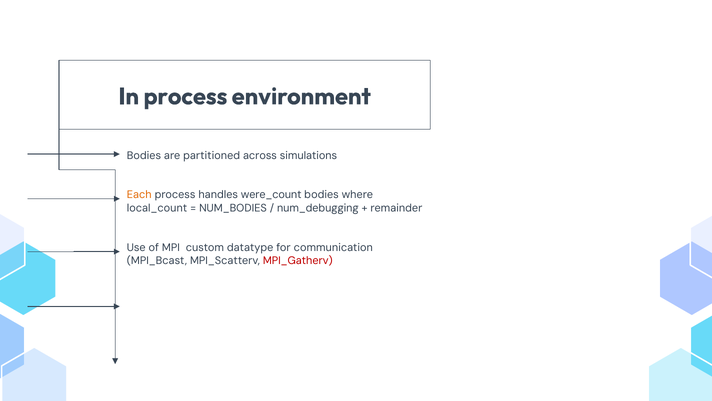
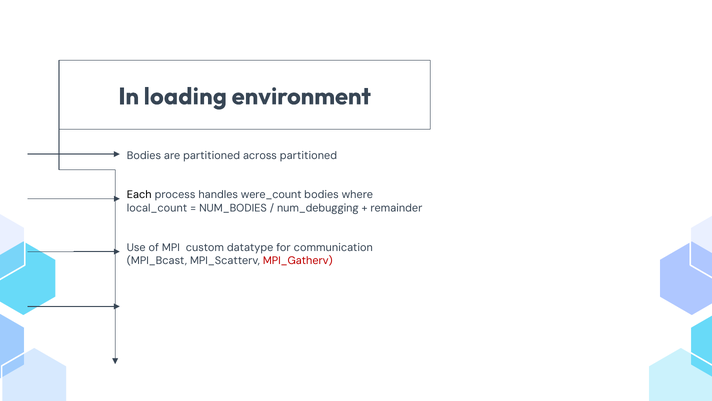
In process: process -> loading
across simulations: simulations -> partitioned
Each colour: orange -> black
